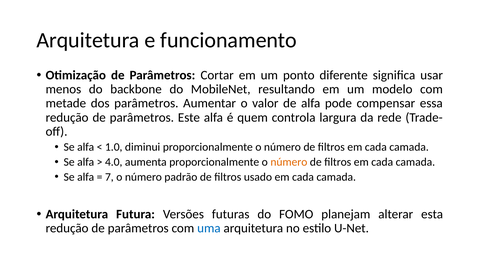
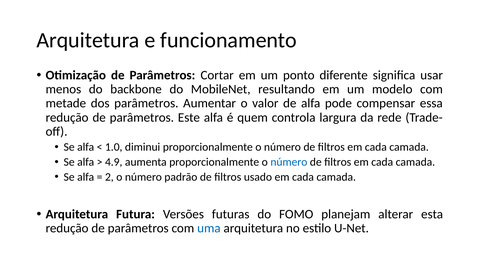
4.0: 4.0 -> 4.9
número at (289, 162) colour: orange -> blue
7: 7 -> 2
